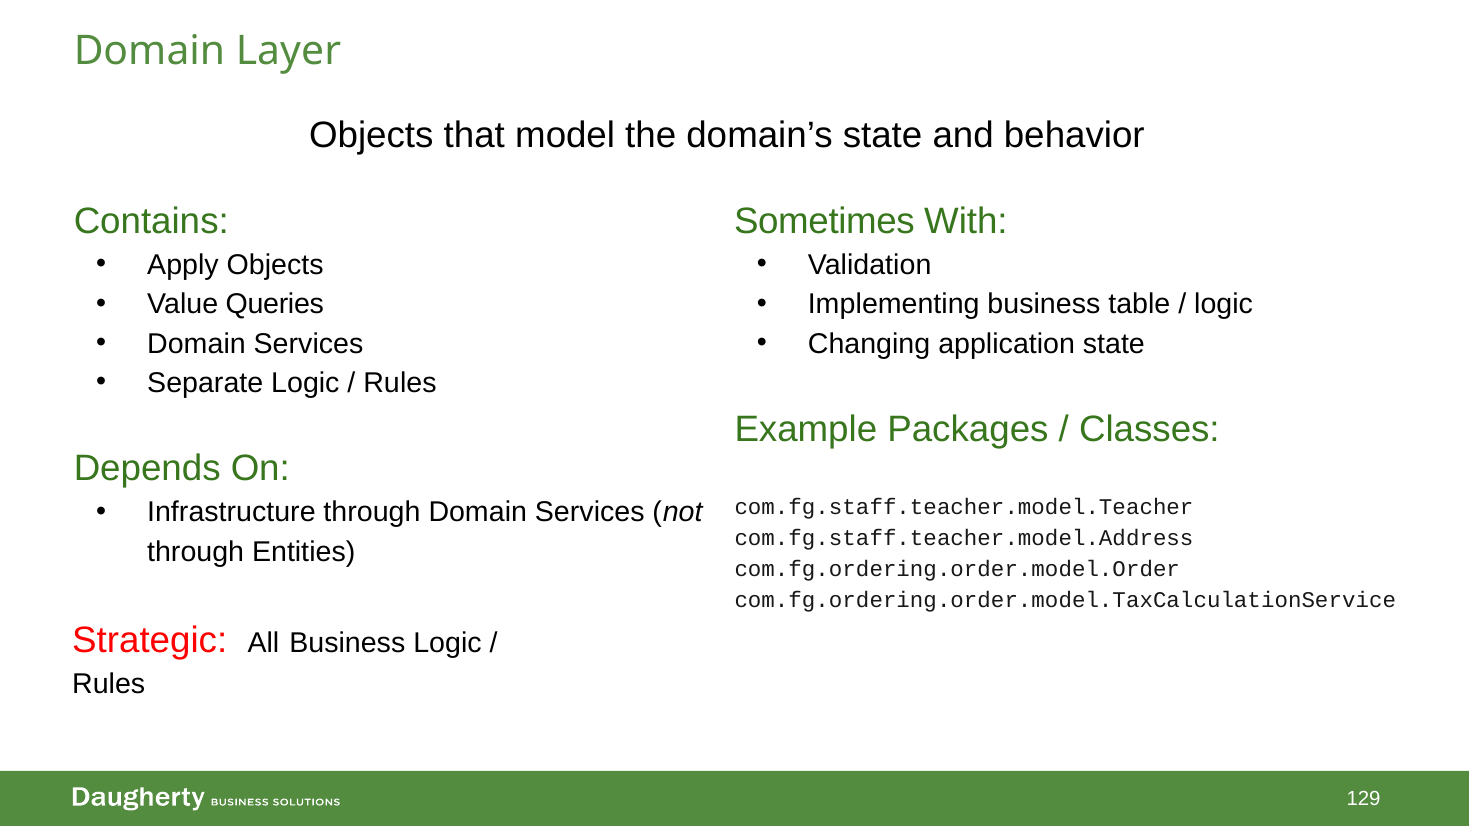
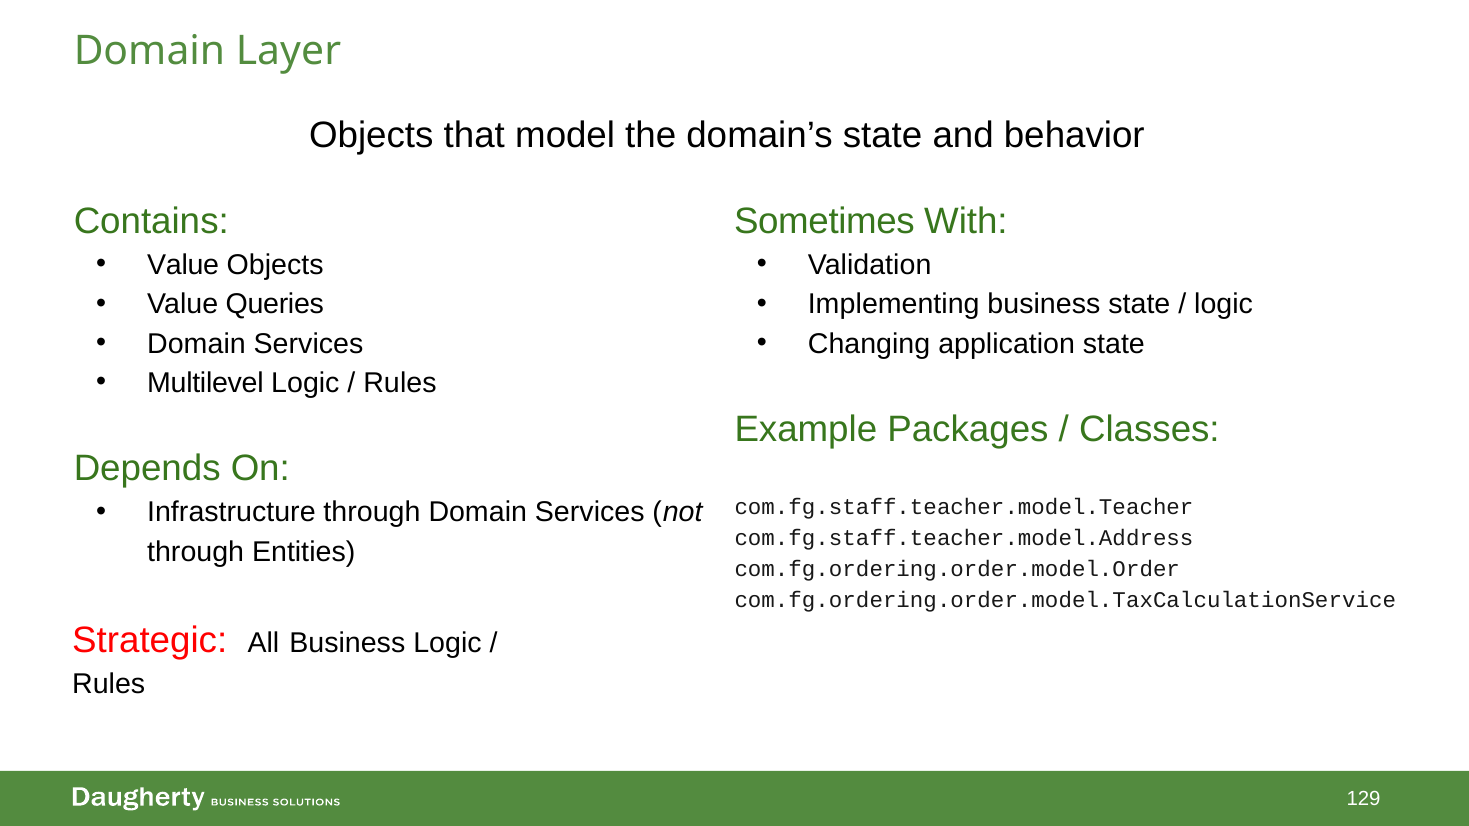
Apply at (183, 265): Apply -> Value
business table: table -> state
Separate: Separate -> Multilevel
